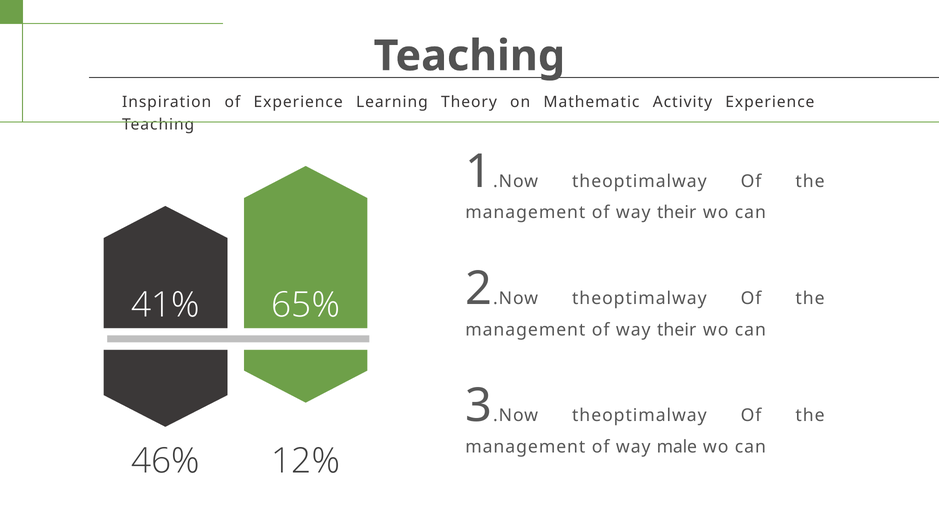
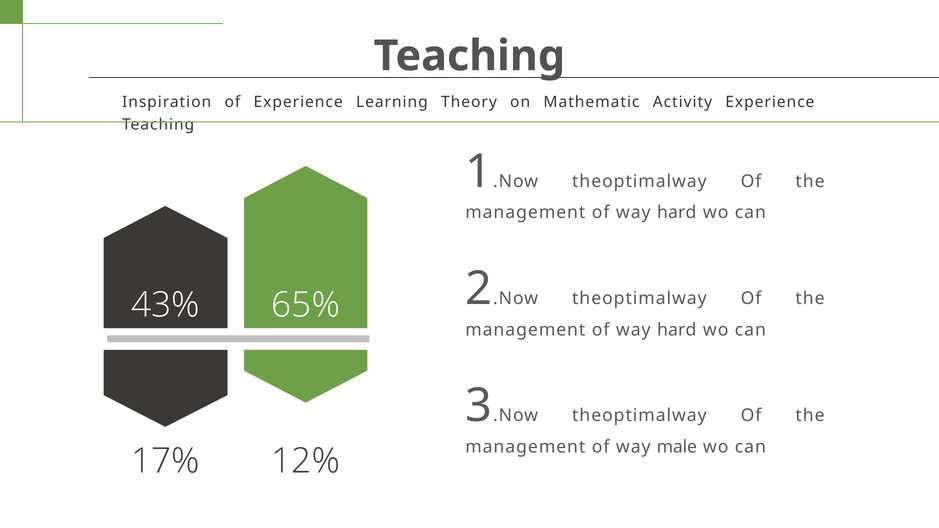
their at (677, 213): their -> hard
41%: 41% -> 43%
their at (677, 330): their -> hard
46%: 46% -> 17%
